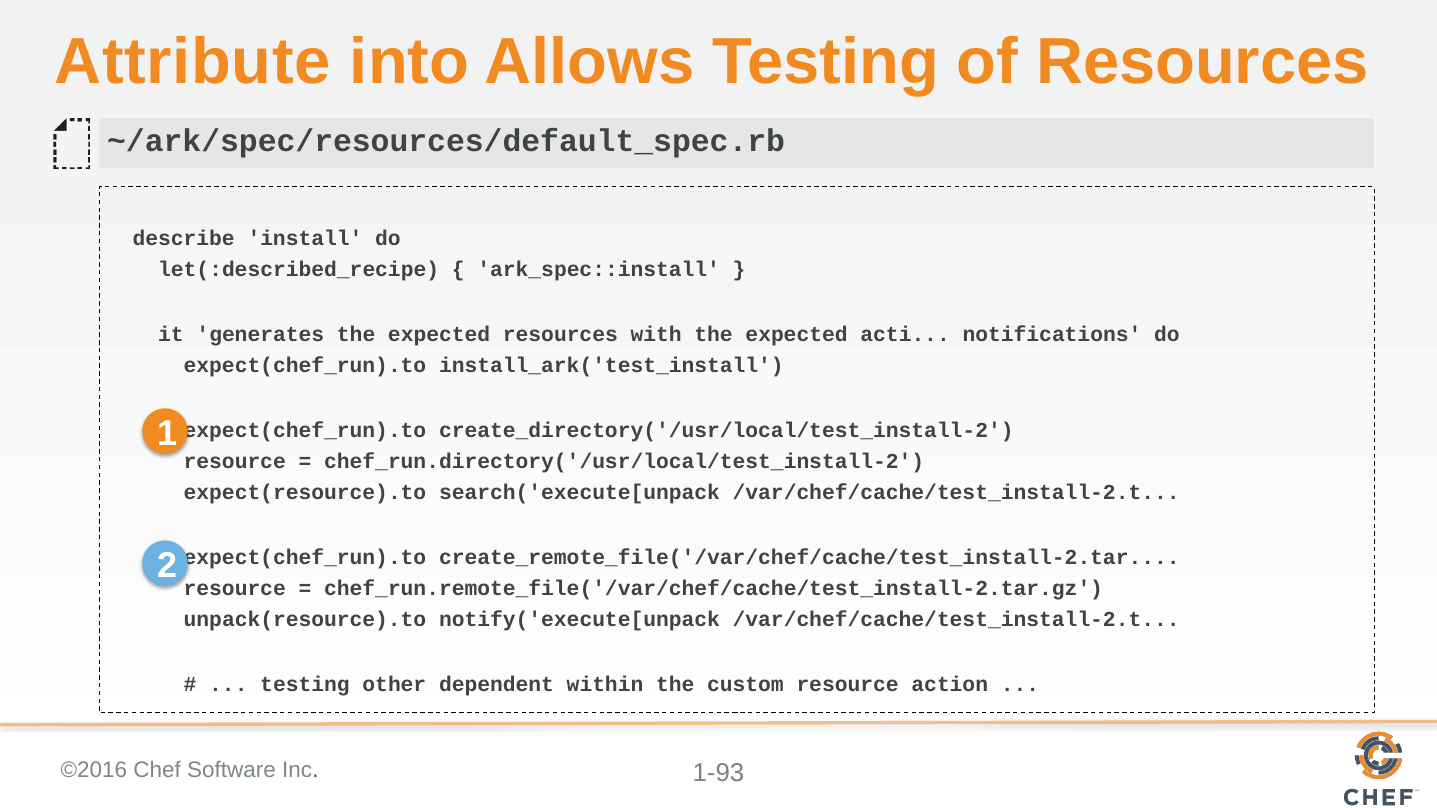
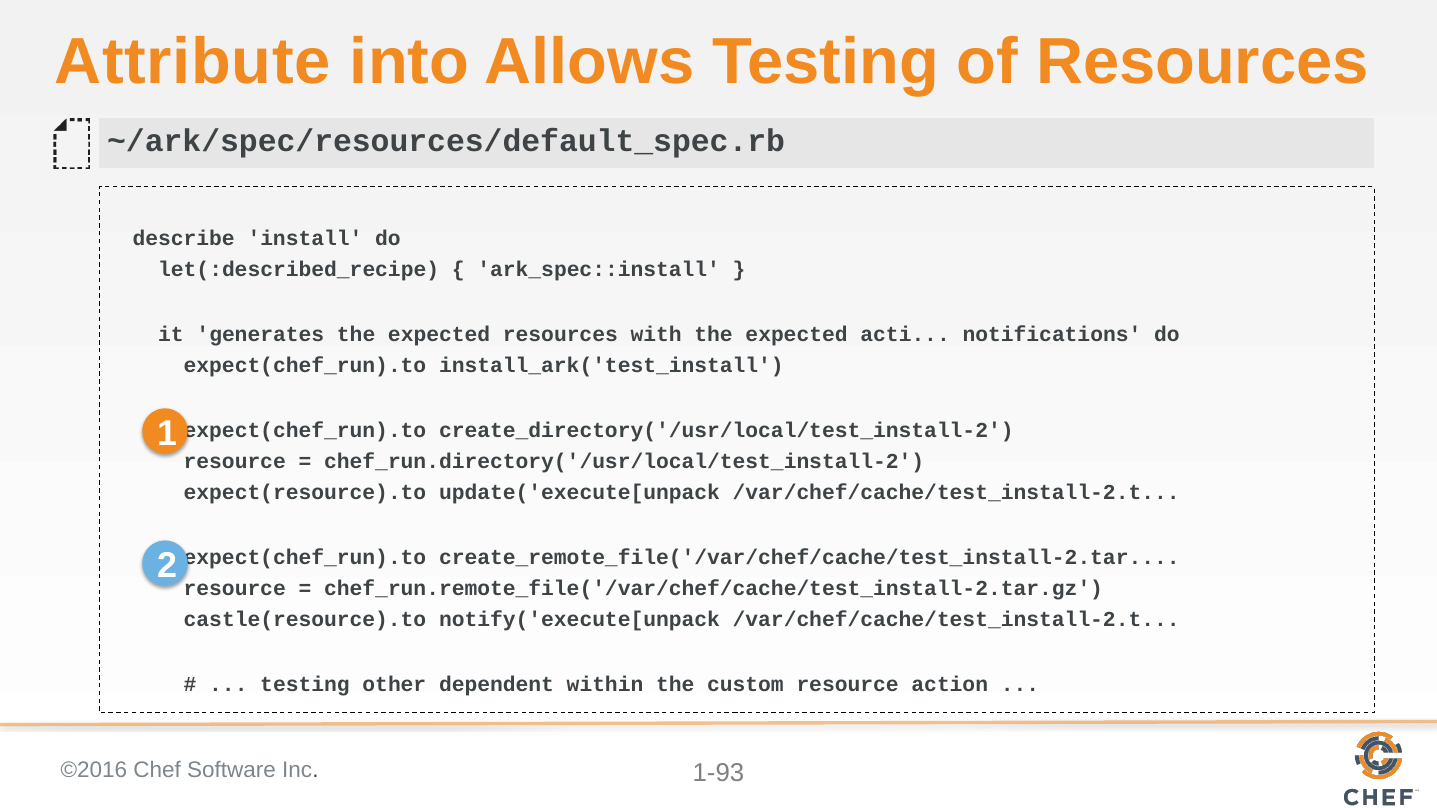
search('execute[unpack: search('execute[unpack -> update('execute[unpack
unpack(resource).to: unpack(resource).to -> castle(resource).to
